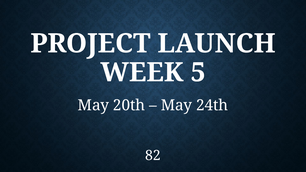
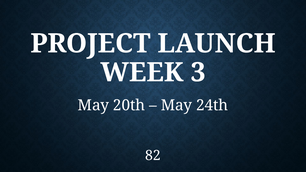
5: 5 -> 3
